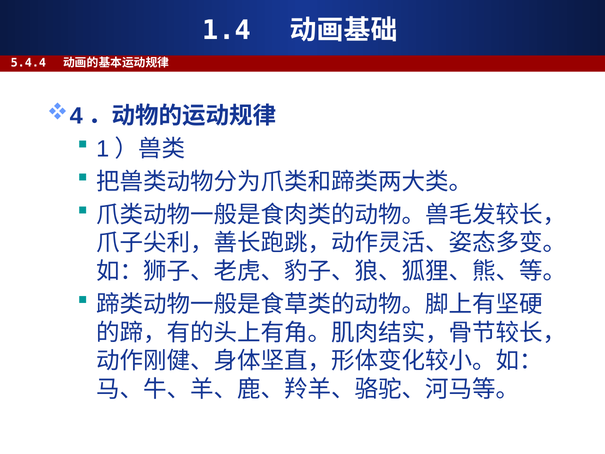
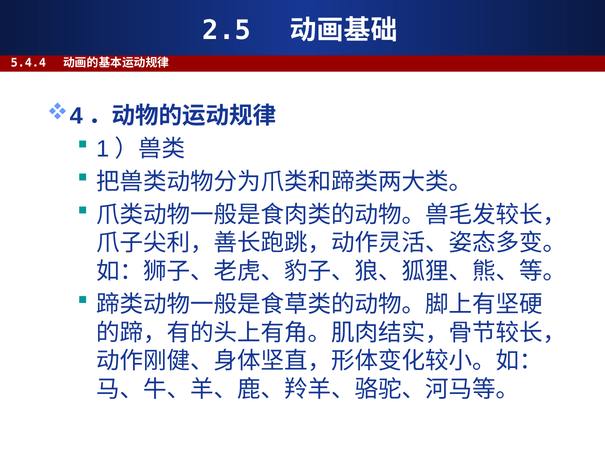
1.4: 1.4 -> 2.5
